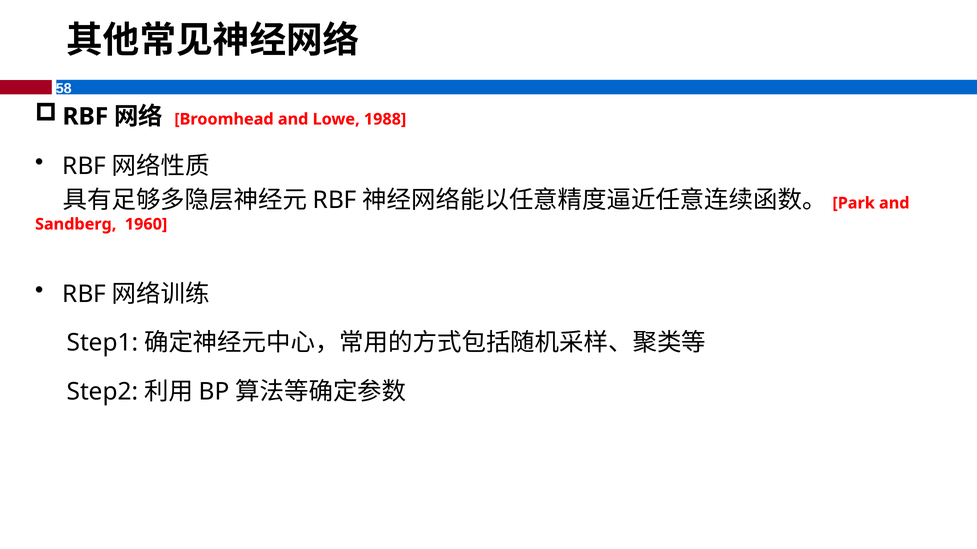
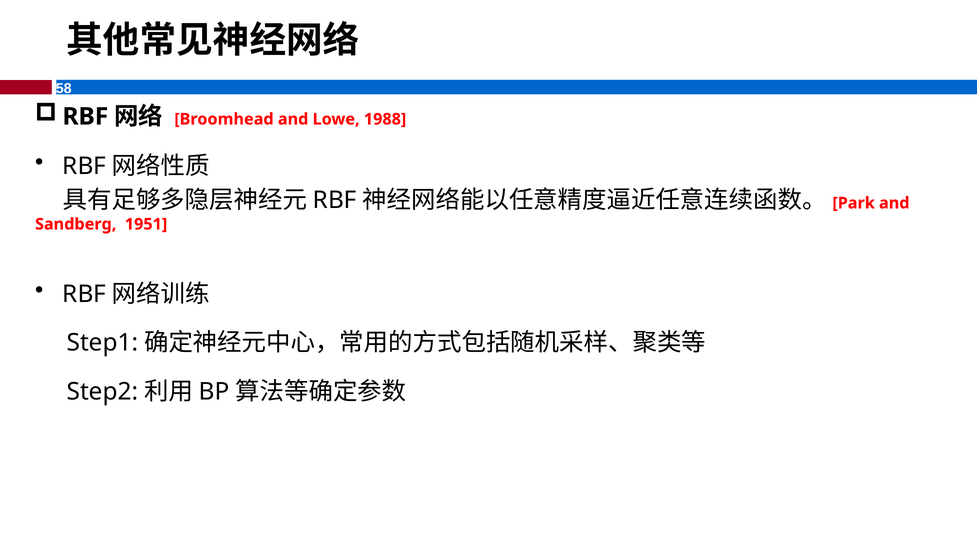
1960: 1960 -> 1951
